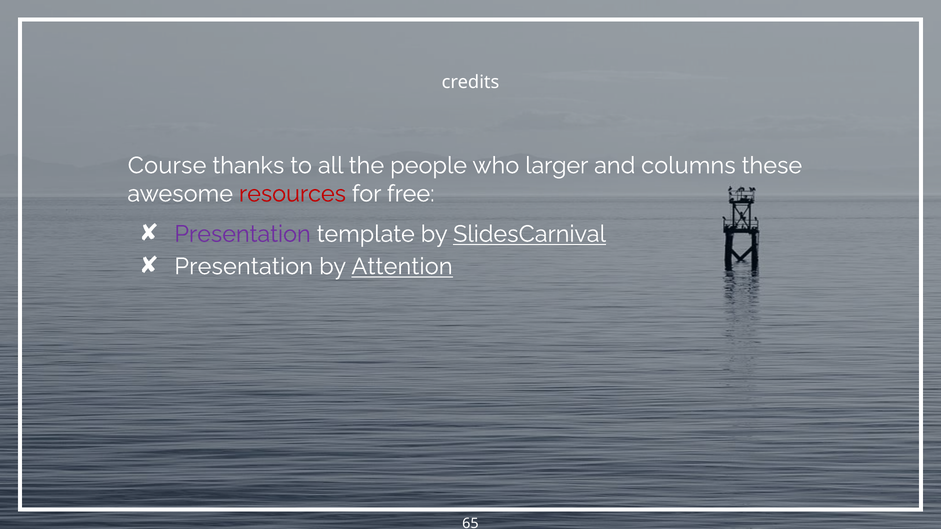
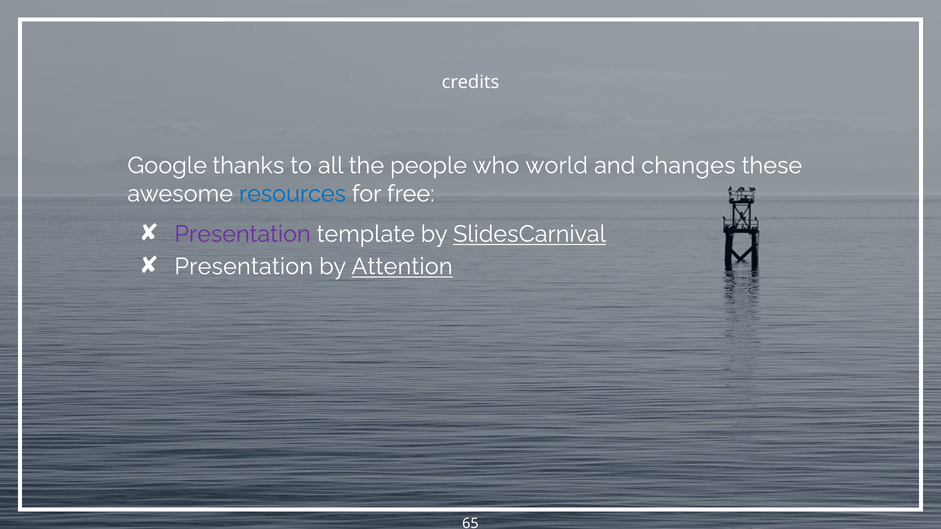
Course: Course -> Google
larger: larger -> world
columns: columns -> changes
resources colour: red -> blue
